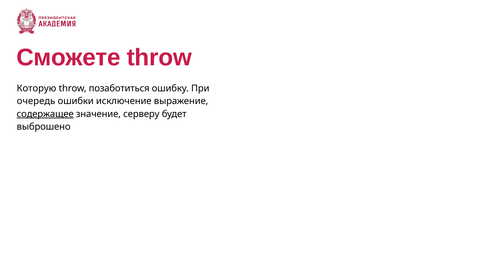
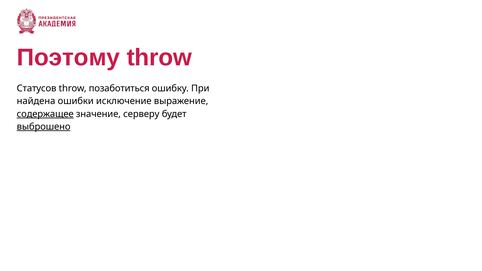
Сможете: Сможете -> Поэтому
Которую: Которую -> Статусов
очередь: очередь -> найдена
выброшено underline: none -> present
